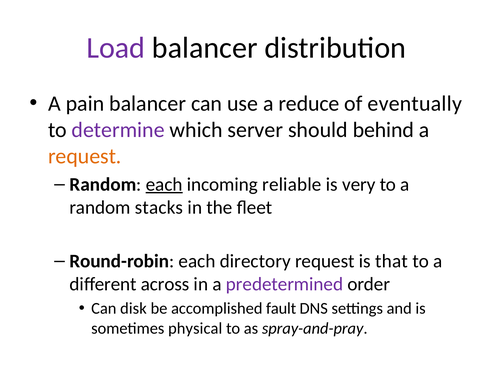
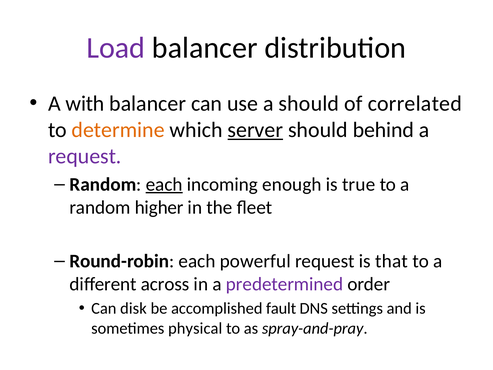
pain: pain -> with
a reduce: reduce -> should
eventually: eventually -> correlated
determine colour: purple -> orange
server underline: none -> present
request at (85, 156) colour: orange -> purple
reliable: reliable -> enough
very: very -> true
stacks: stacks -> higher
directory: directory -> powerful
